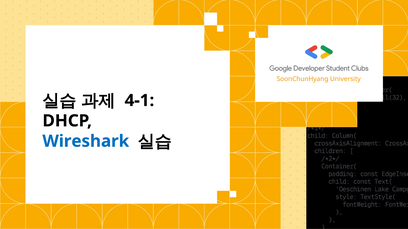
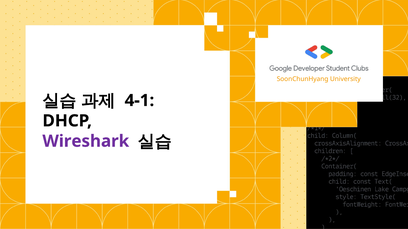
Wireshark colour: blue -> purple
